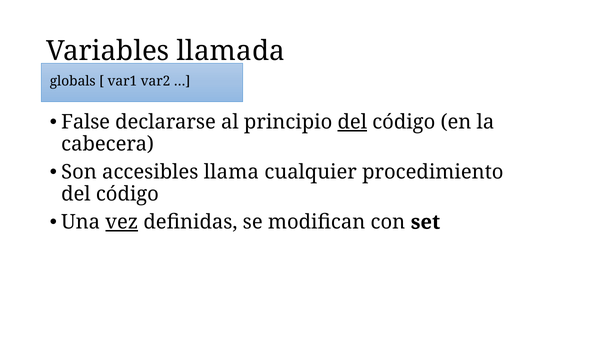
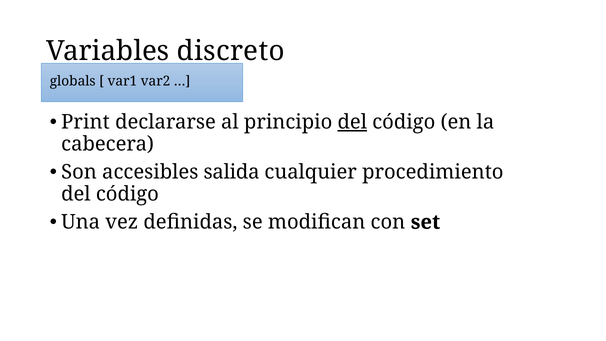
llamada: llamada -> discreto
False: False -> Print
llama: llama -> salida
vez underline: present -> none
